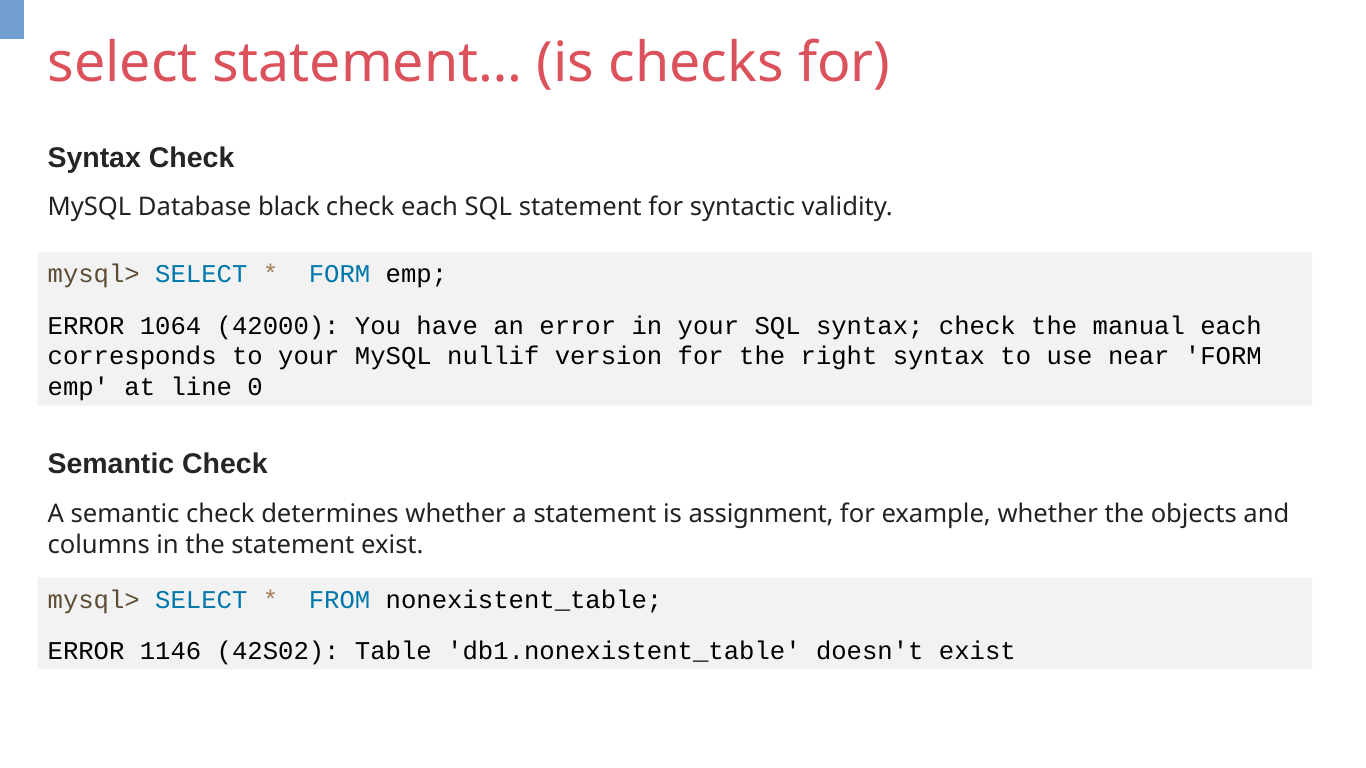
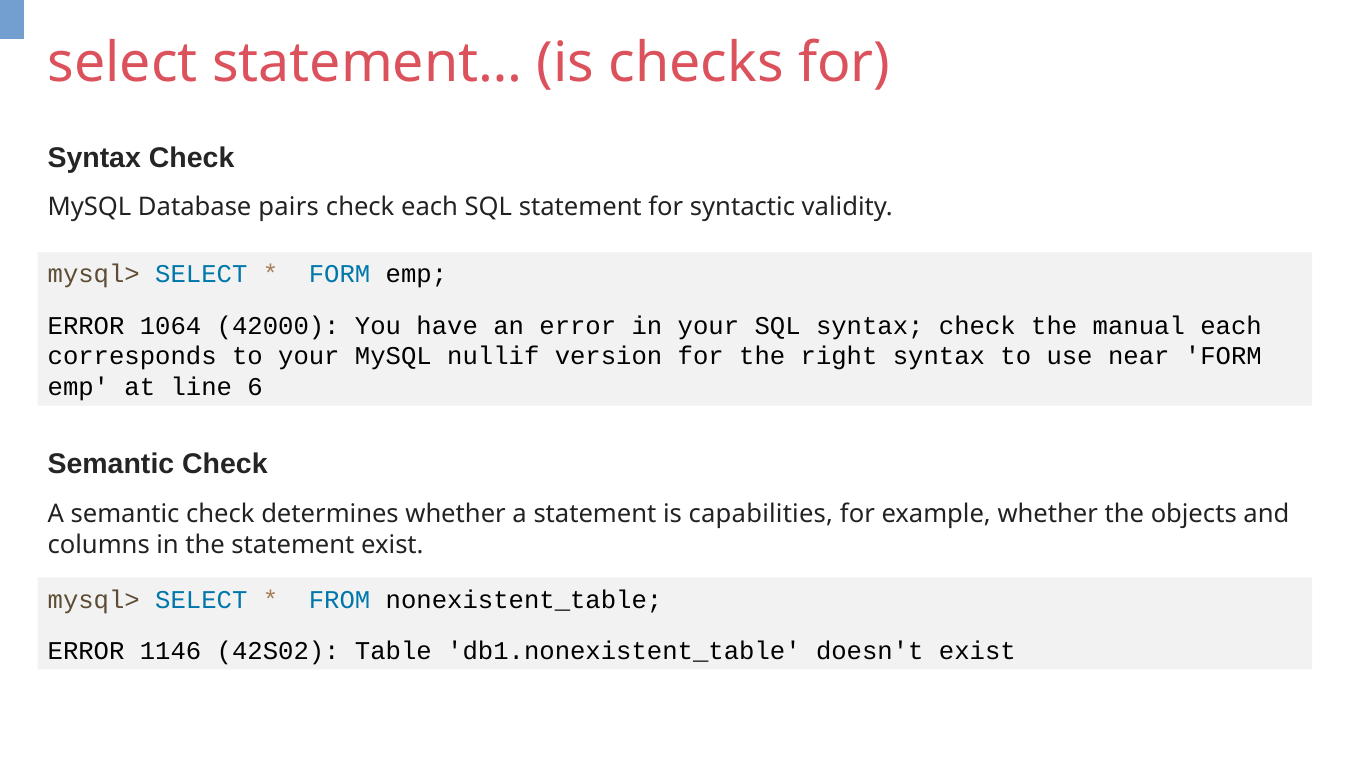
black: black -> pairs
0: 0 -> 6
assignment: assignment -> capabilities
